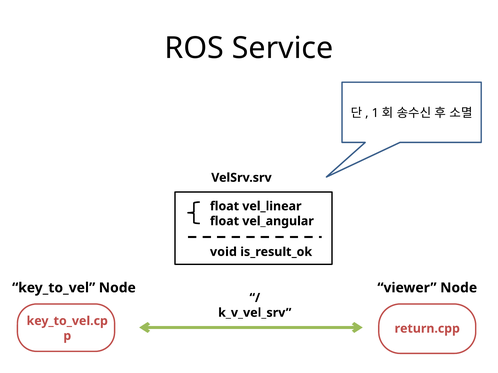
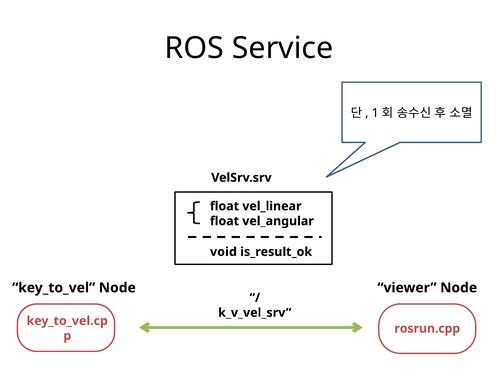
return.cpp: return.cpp -> rosrun.cpp
